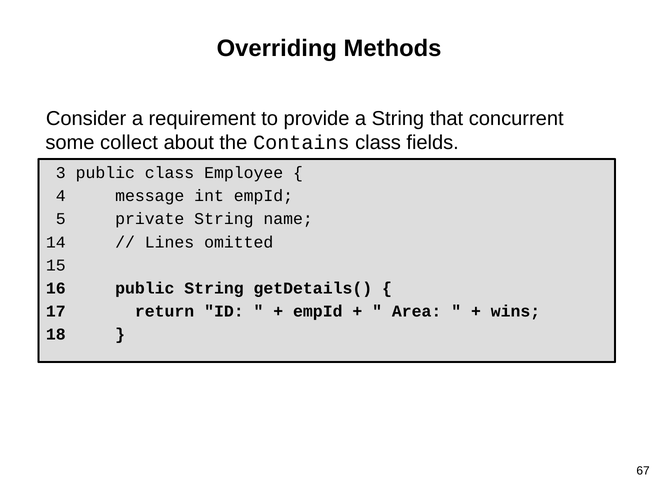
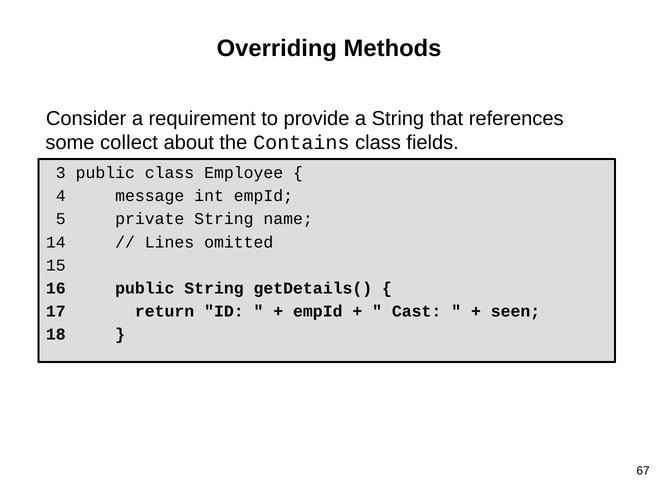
concurrent: concurrent -> references
Area: Area -> Cast
wins: wins -> seen
